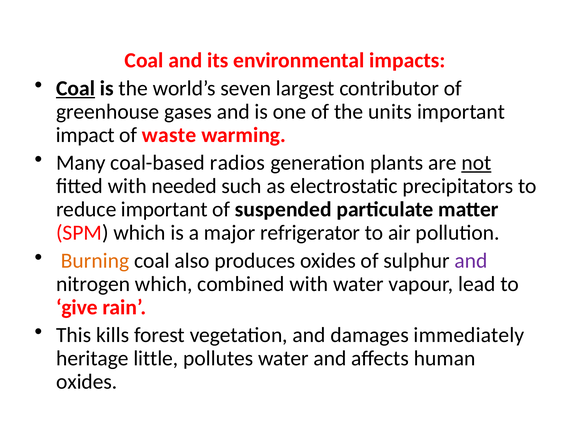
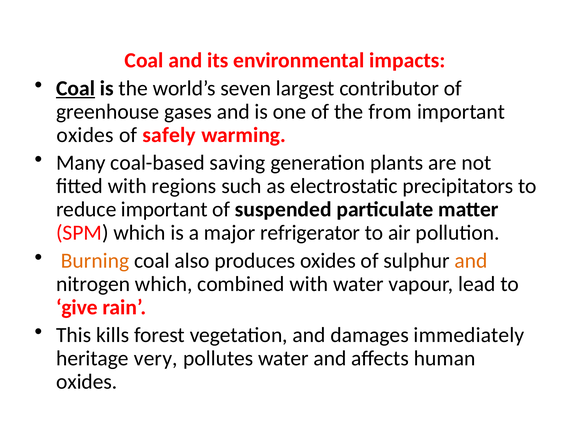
units: units -> from
impact at (85, 135): impact -> oxides
waste: waste -> safely
radios: radios -> saving
not underline: present -> none
needed: needed -> regions
and at (471, 261) colour: purple -> orange
little: little -> very
